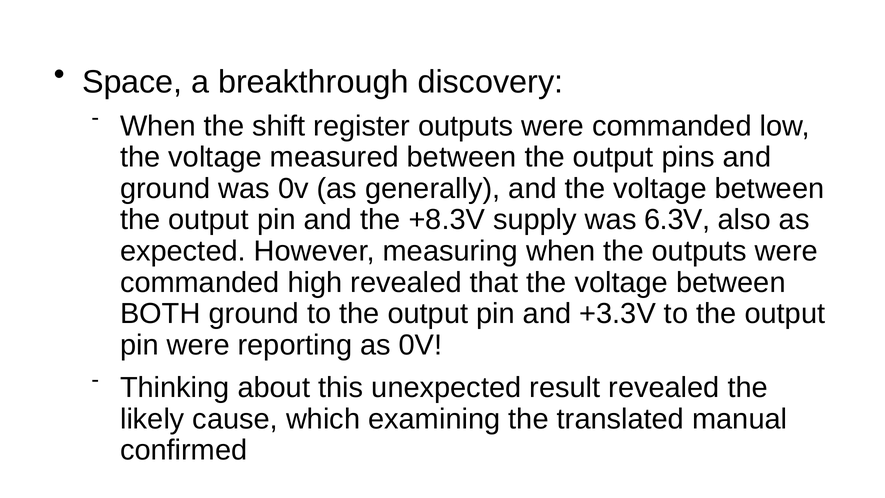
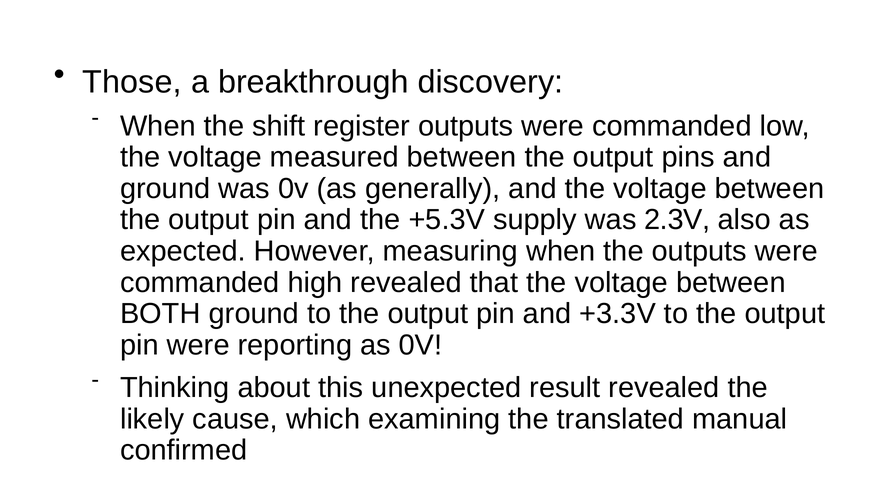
Space: Space -> Those
+8.3V: +8.3V -> +5.3V
6.3V: 6.3V -> 2.3V
